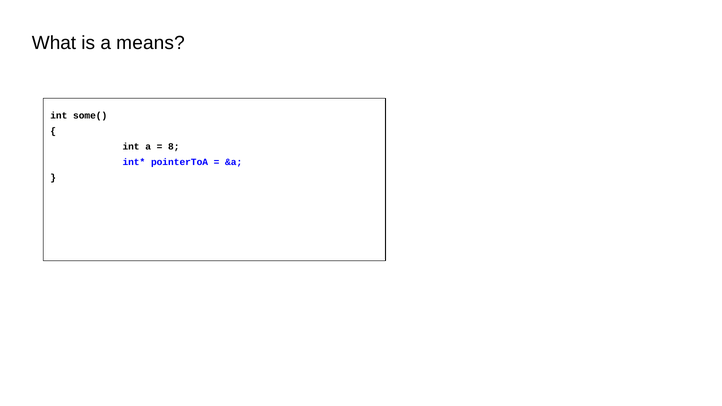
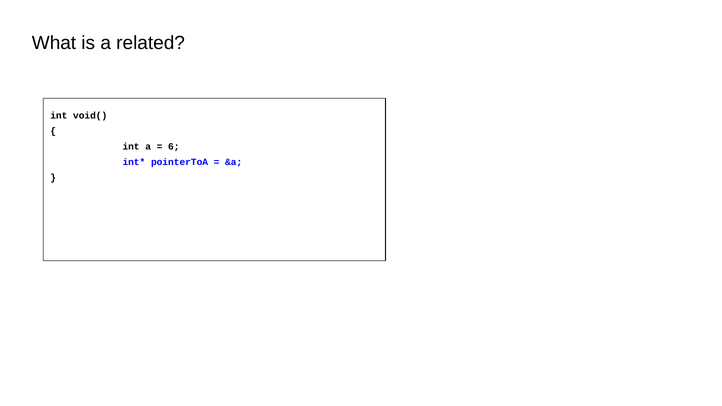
means: means -> related
some(: some( -> void(
8: 8 -> 6
